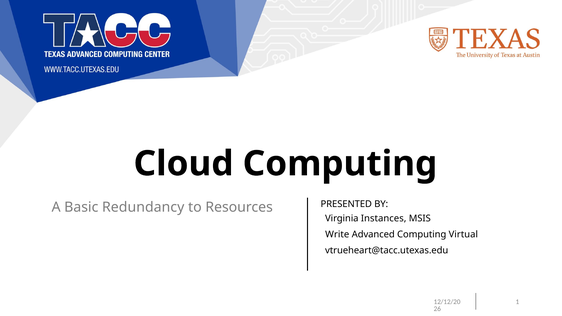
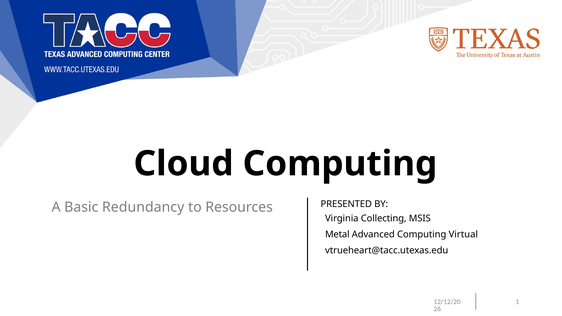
Instances: Instances -> Collecting
Write: Write -> Metal
